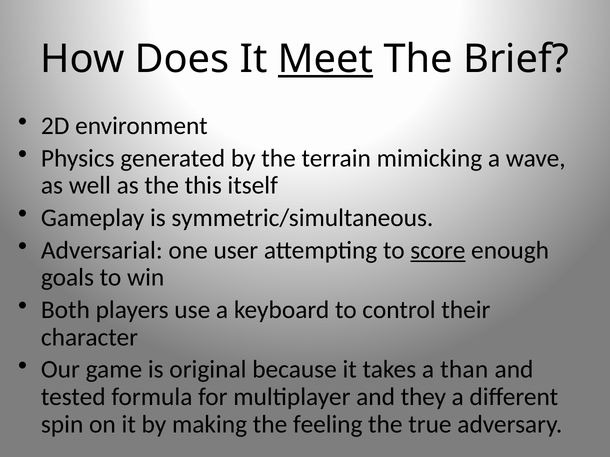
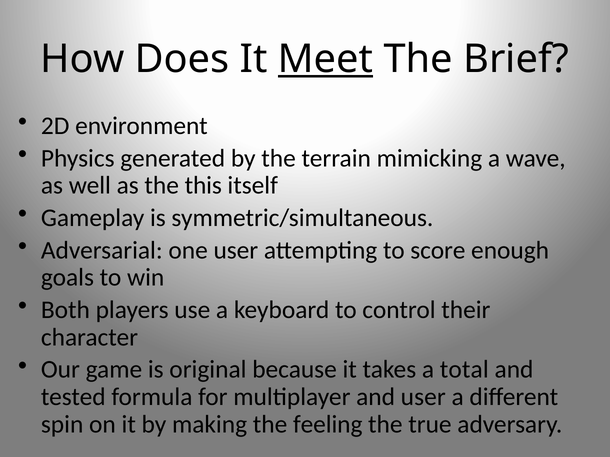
score underline: present -> none
than: than -> total
and they: they -> user
